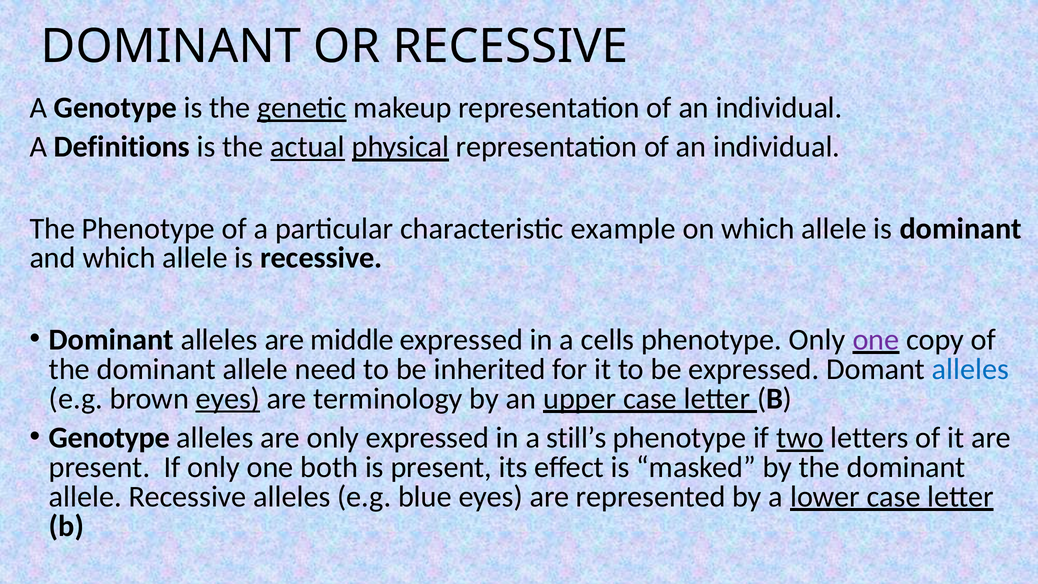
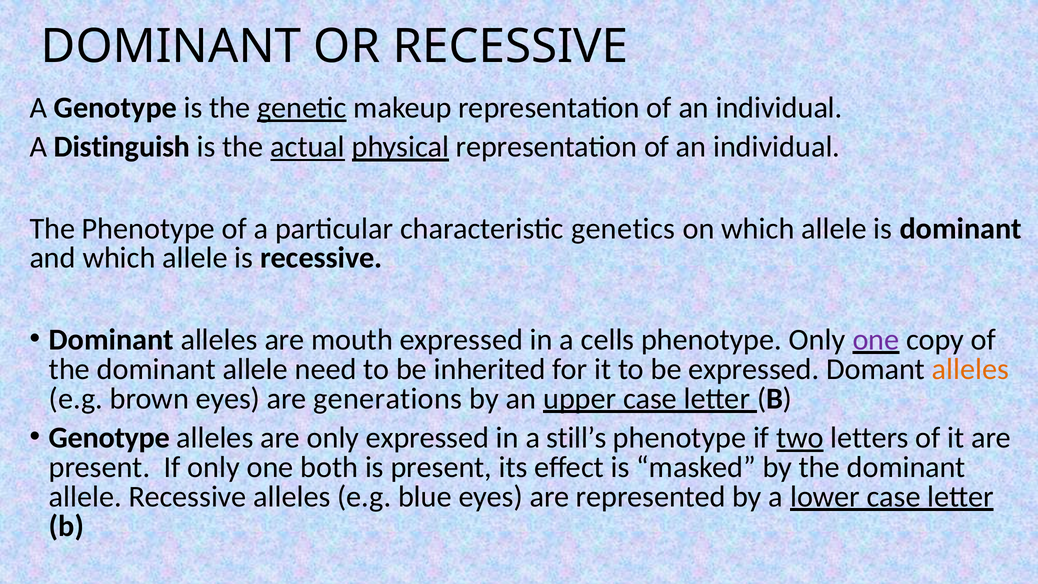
Definitions: Definitions -> Distinguish
example: example -> genetics
middle: middle -> mouth
alleles at (970, 369) colour: blue -> orange
eyes at (228, 398) underline: present -> none
terminology: terminology -> generations
